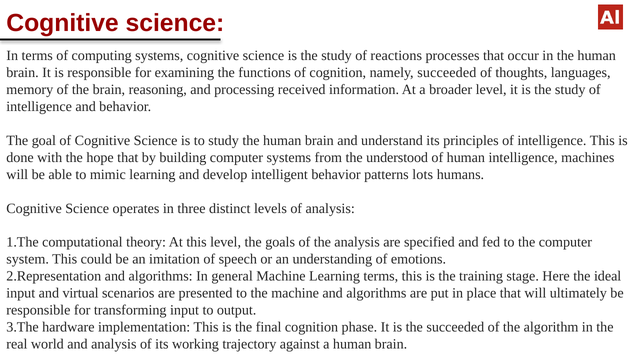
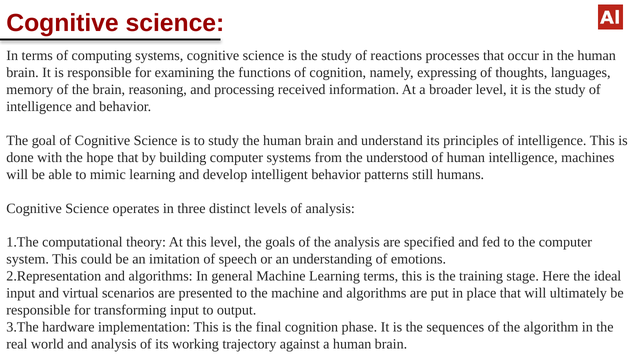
namely succeeded: succeeded -> expressing
lots: lots -> still
the succeeded: succeeded -> sequences
